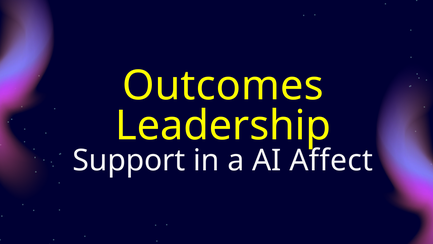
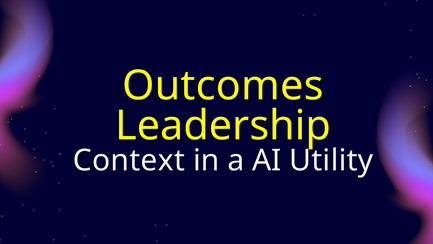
Support: Support -> Context
Affect: Affect -> Utility
